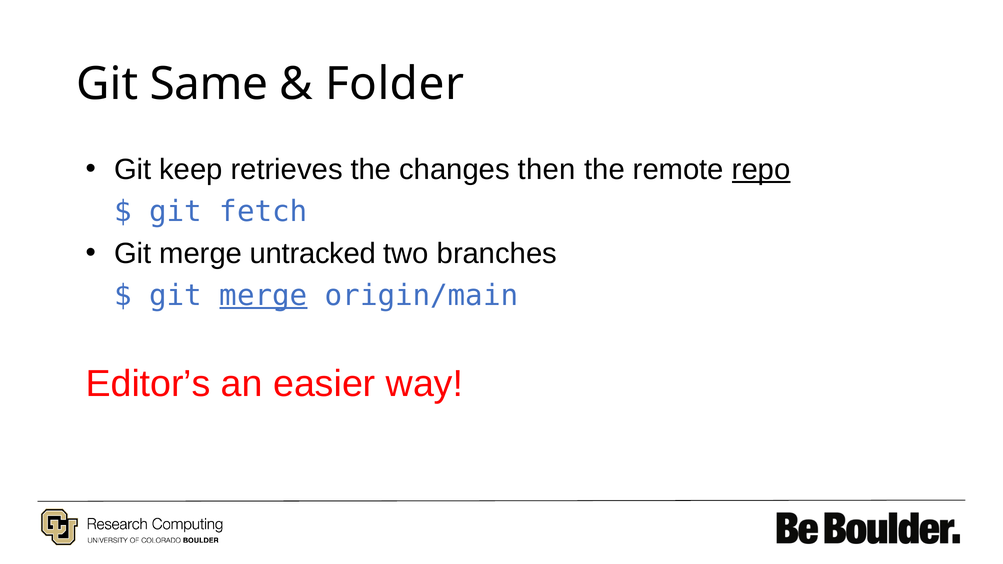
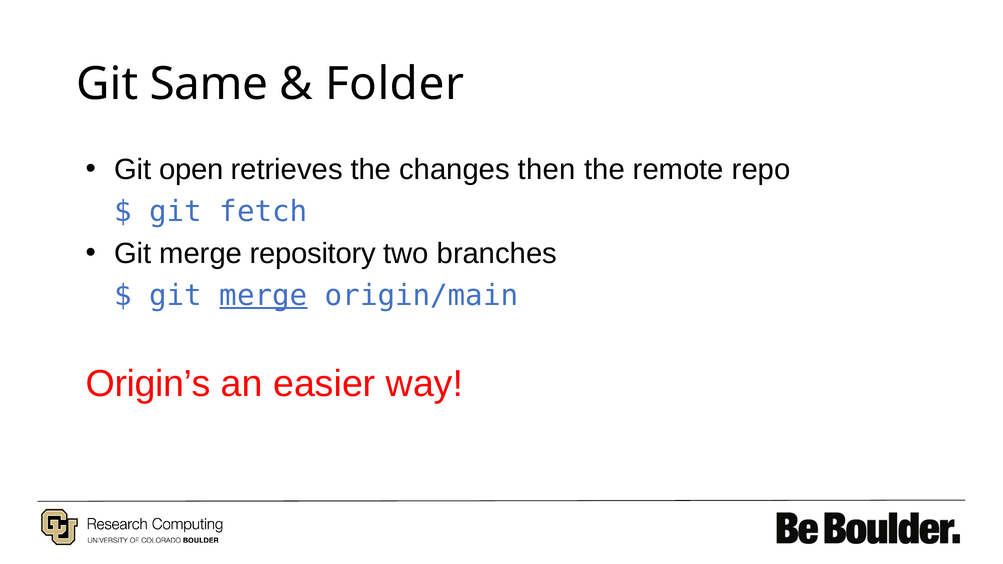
keep: keep -> open
repo underline: present -> none
untracked: untracked -> repository
Editor’s: Editor’s -> Origin’s
